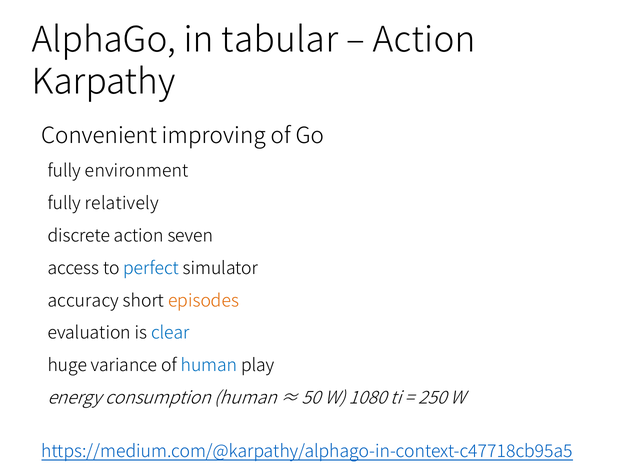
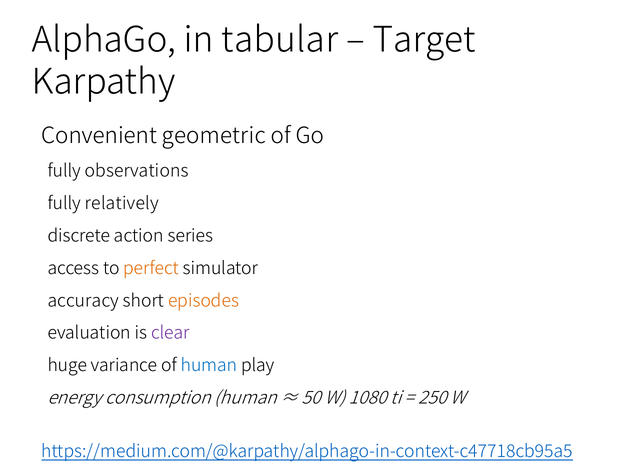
Action at (424, 40): Action -> Target
improving: improving -> geometric
environment: environment -> observations
seven: seven -> series
perfect colour: blue -> orange
clear colour: blue -> purple
